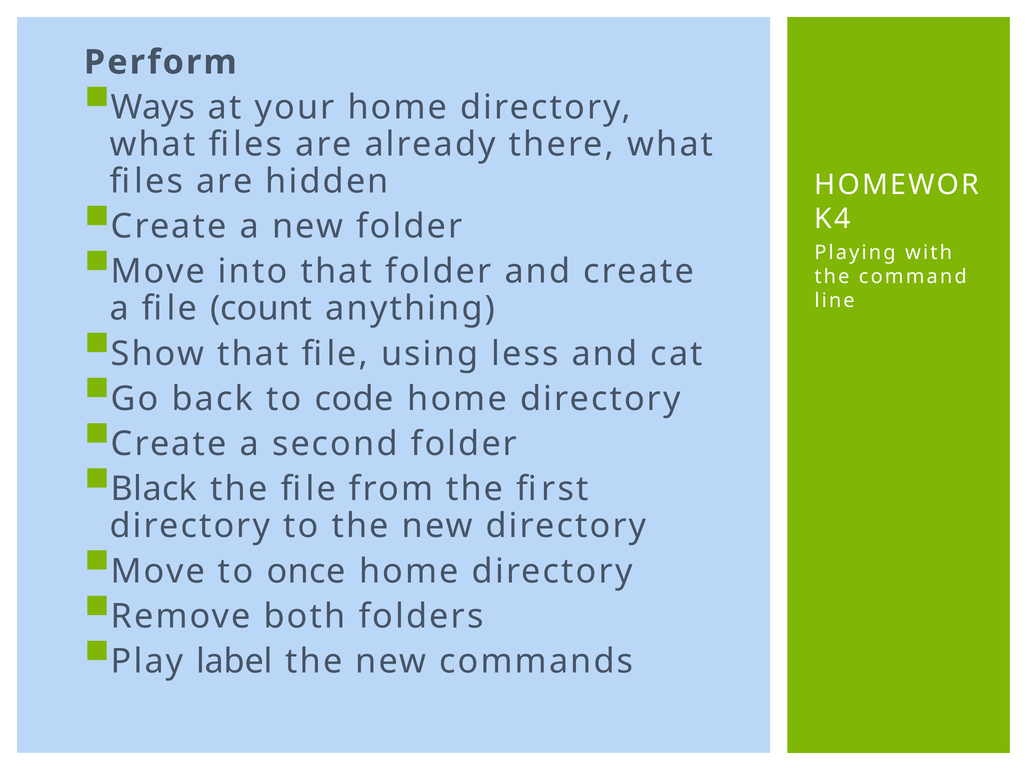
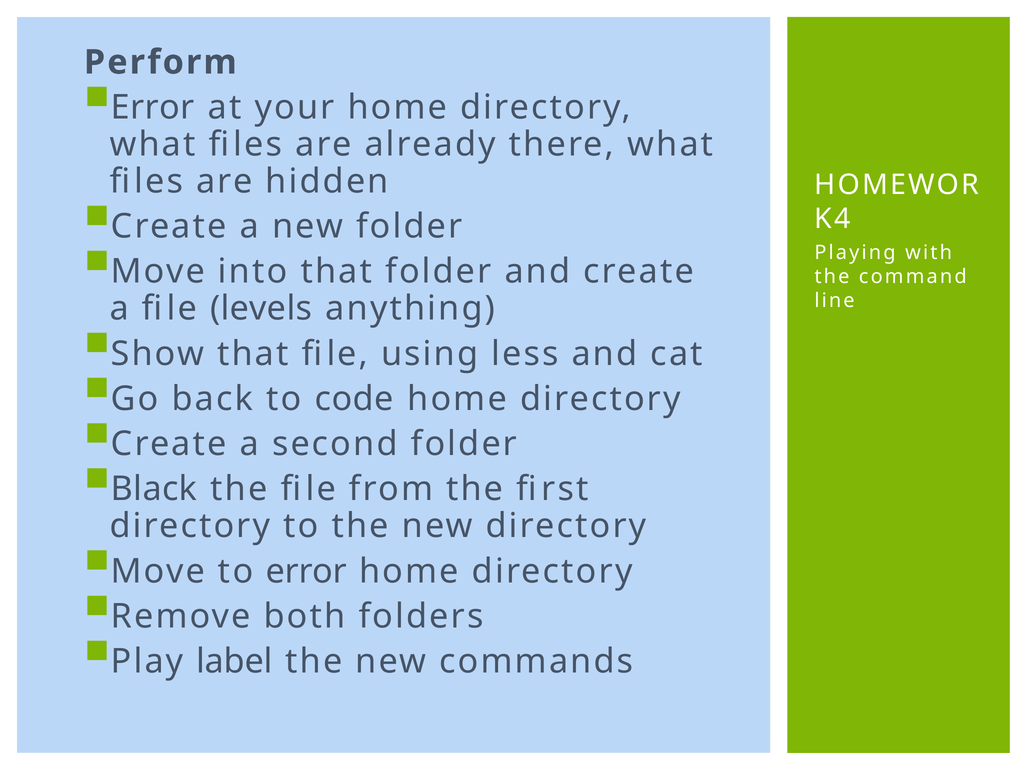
Ways at (153, 107): Ways -> Error
count: count -> levels
to once: once -> error
